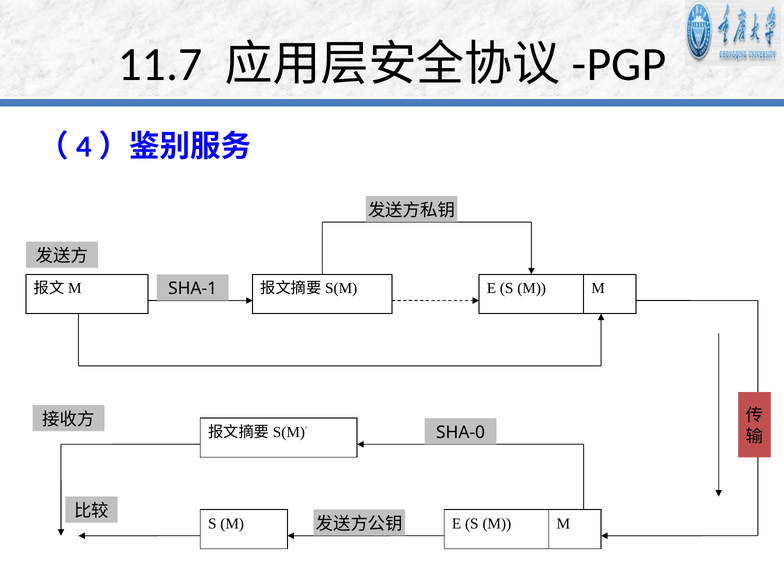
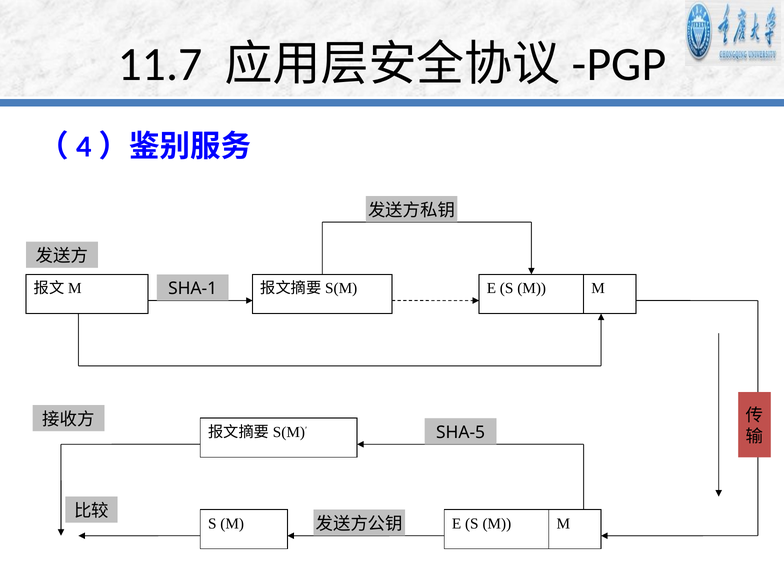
SHA-0: SHA-0 -> SHA-5
